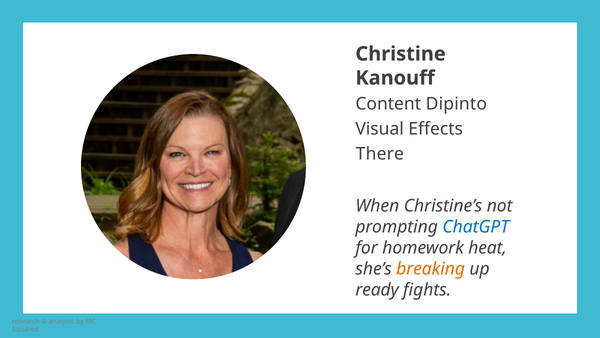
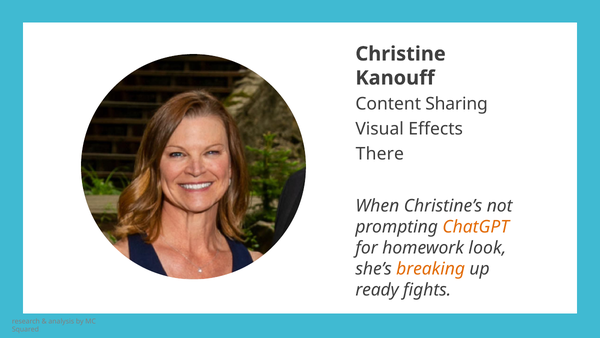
Dipinto: Dipinto -> Sharing
ChatGPT colour: blue -> orange
heat: heat -> look
